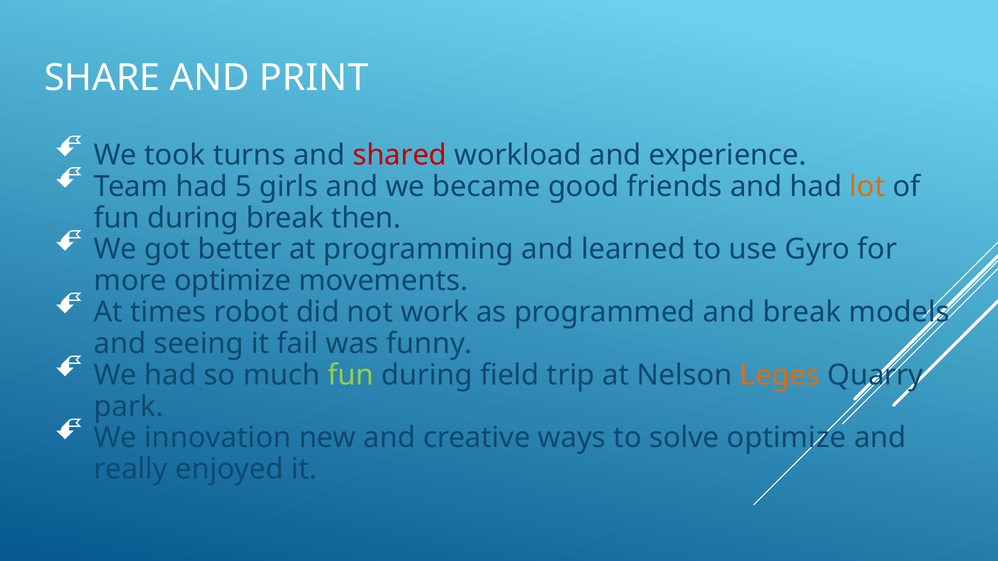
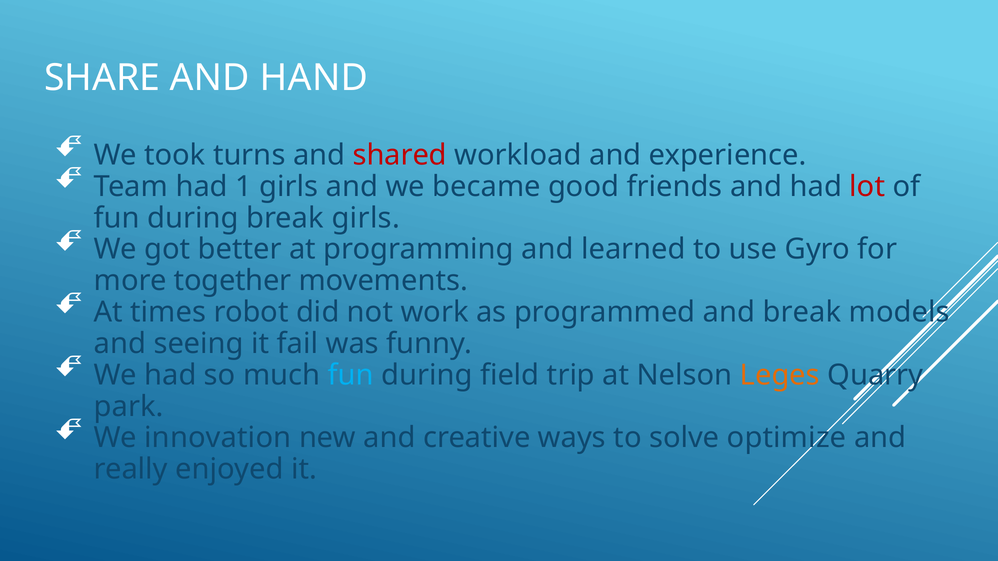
PRINT: PRINT -> HAND
5: 5 -> 1
lot colour: orange -> red
break then: then -> girls
more optimize: optimize -> together
fun at (351, 375) colour: light green -> light blue
